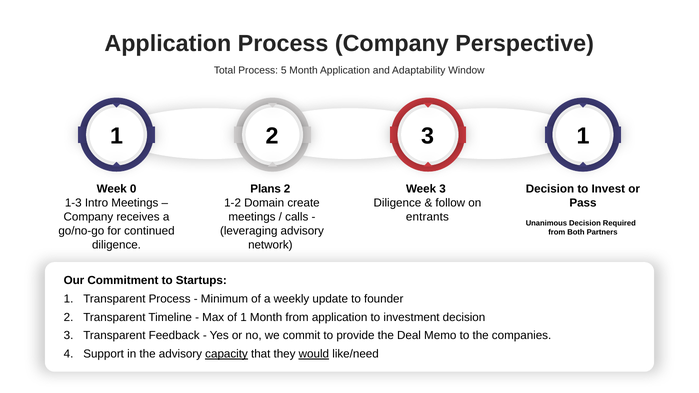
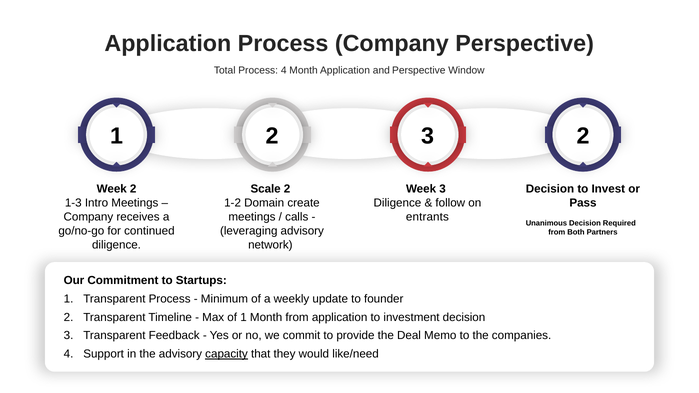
Process 5: 5 -> 4
and Adaptability: Adaptability -> Perspective
3 1: 1 -> 2
Week 0: 0 -> 2
Plans: Plans -> Scale
would underline: present -> none
